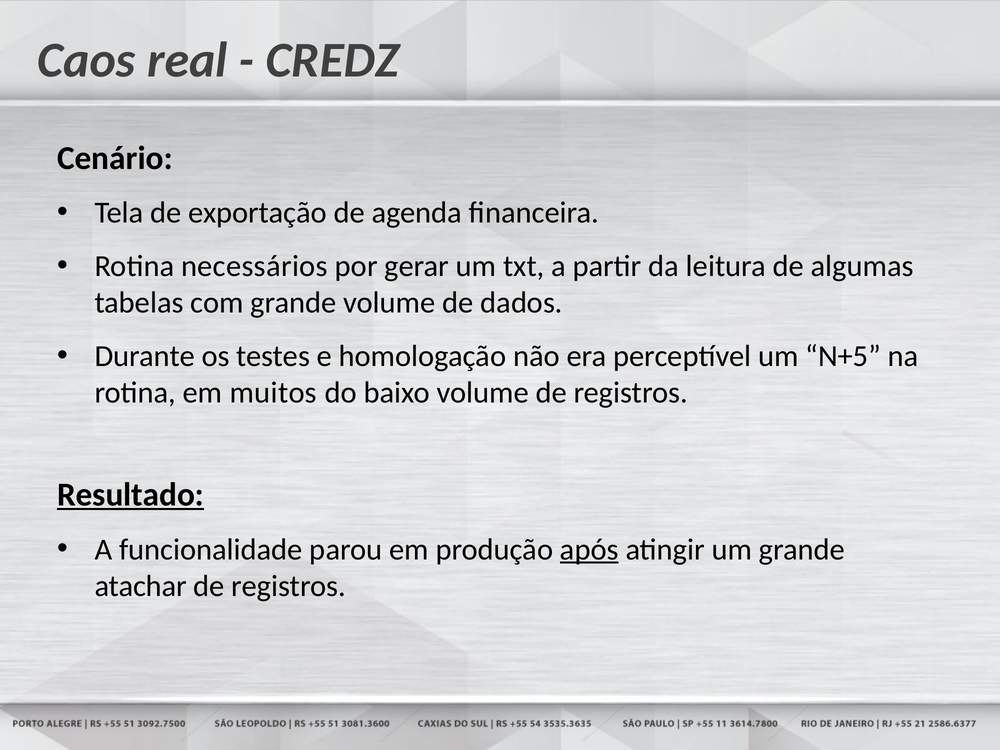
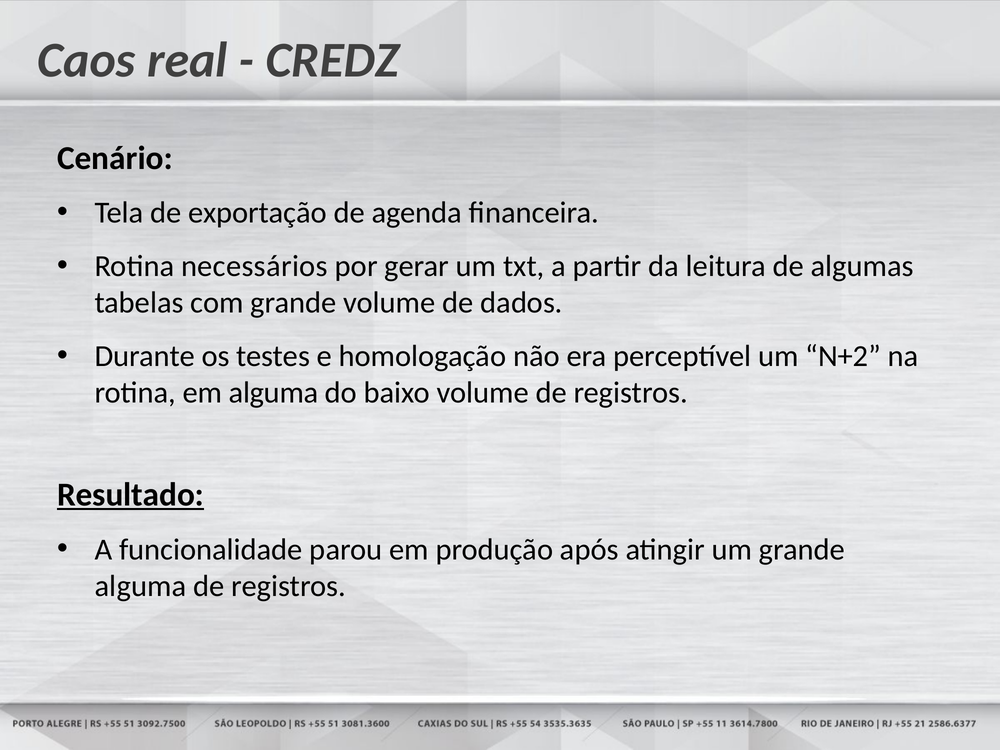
N+5: N+5 -> N+2
em muitos: muitos -> alguma
após underline: present -> none
atachar at (141, 586): atachar -> alguma
